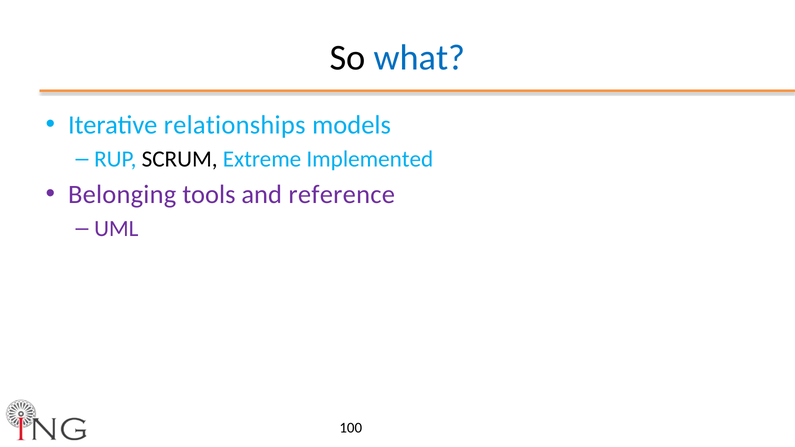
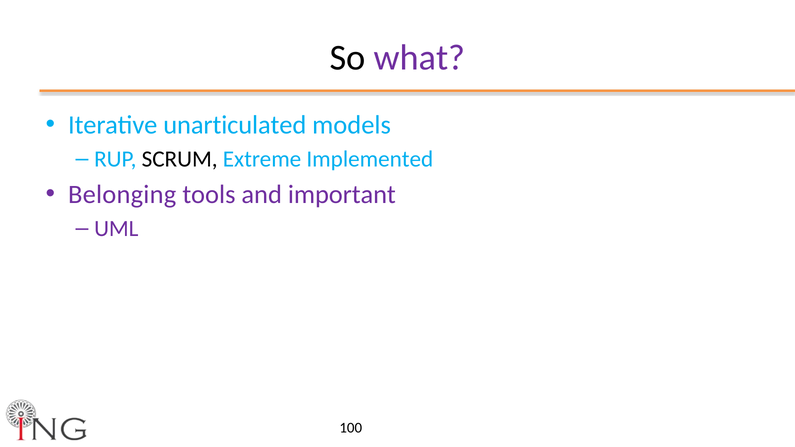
what colour: blue -> purple
relationships: relationships -> unarticulated
reference: reference -> important
